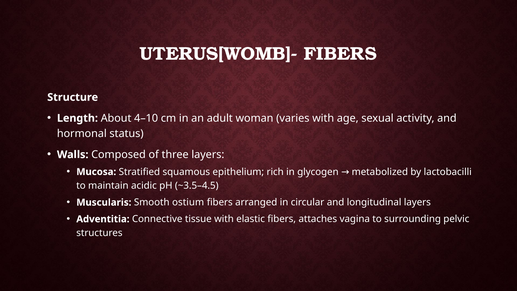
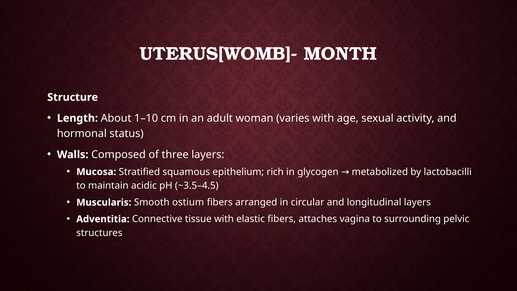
UTERUS[WOMB]- FIBERS: FIBERS -> MONTH
4–10: 4–10 -> 1–10
